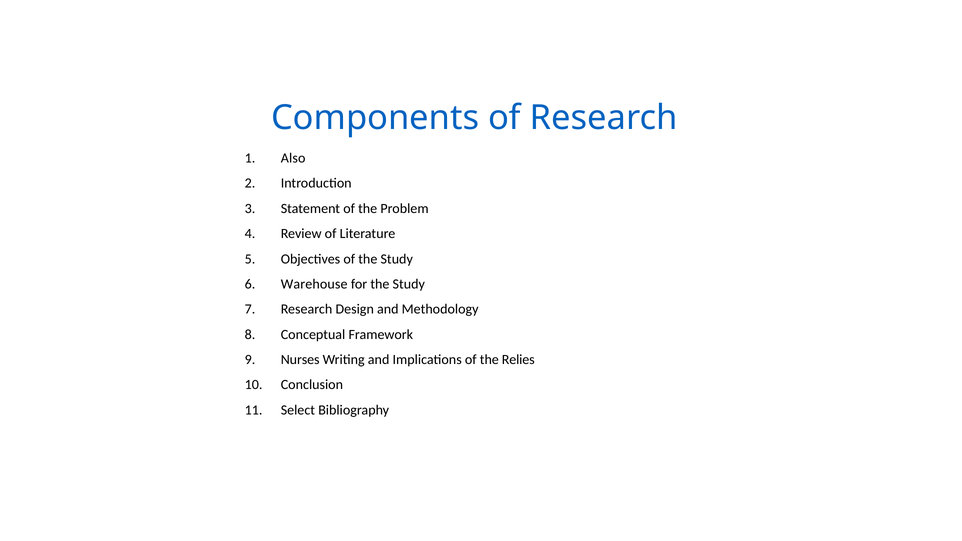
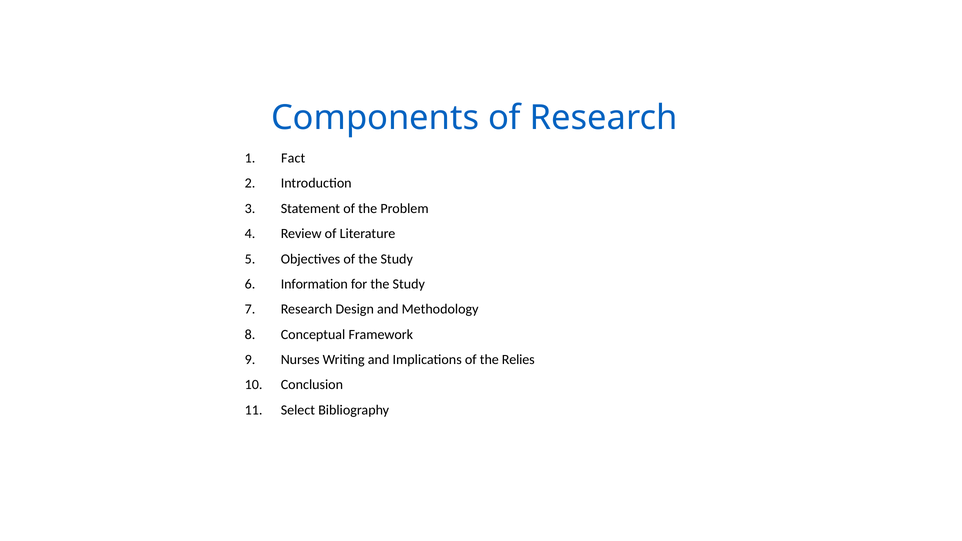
Also: Also -> Fact
Warehouse: Warehouse -> Information
